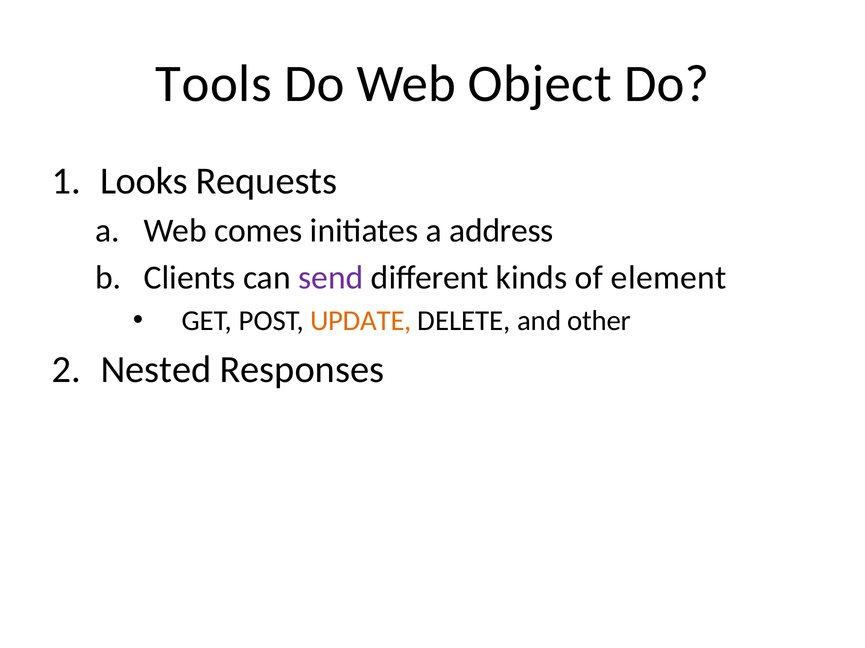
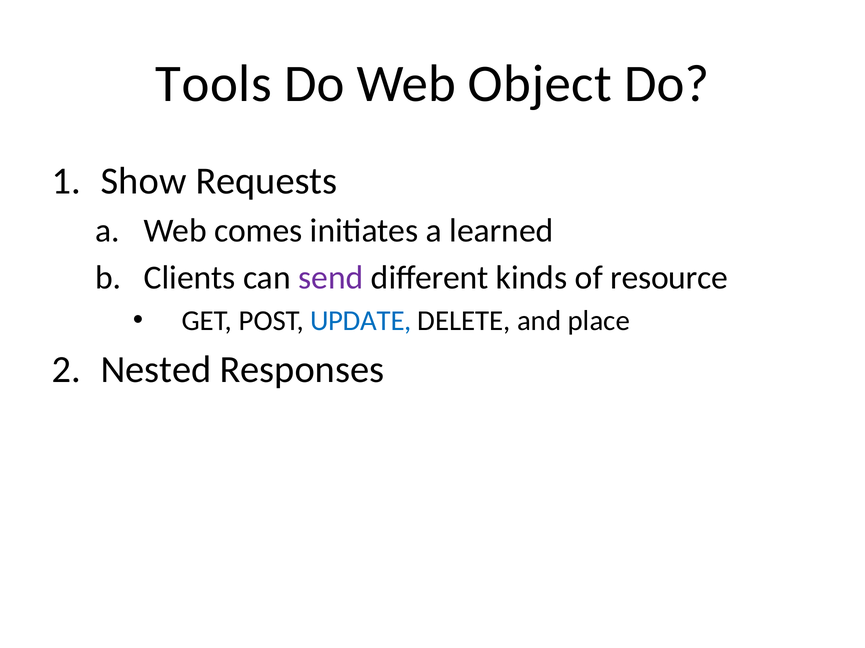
Looks: Looks -> Show
address: address -> learned
element: element -> resource
UPDATE colour: orange -> blue
other: other -> place
